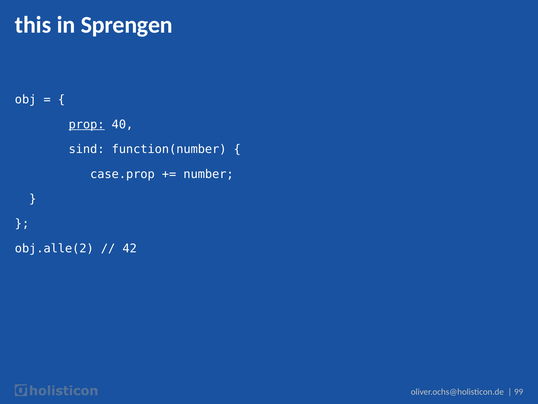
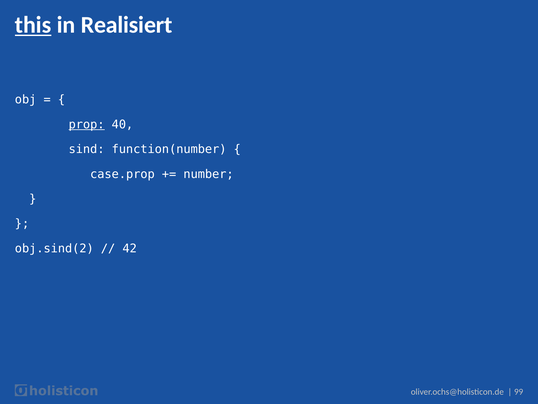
this underline: none -> present
Sprengen: Sprengen -> Realisiert
obj.alle(2: obj.alle(2 -> obj.sind(2
